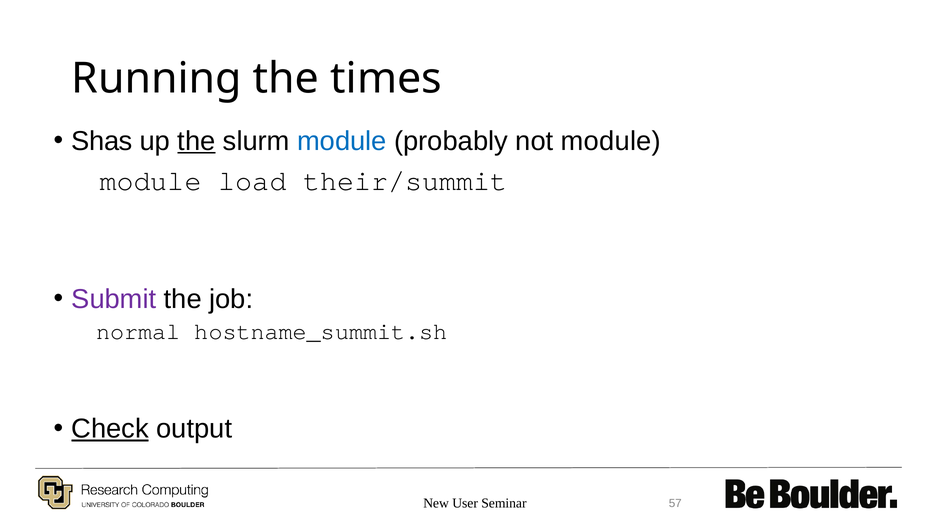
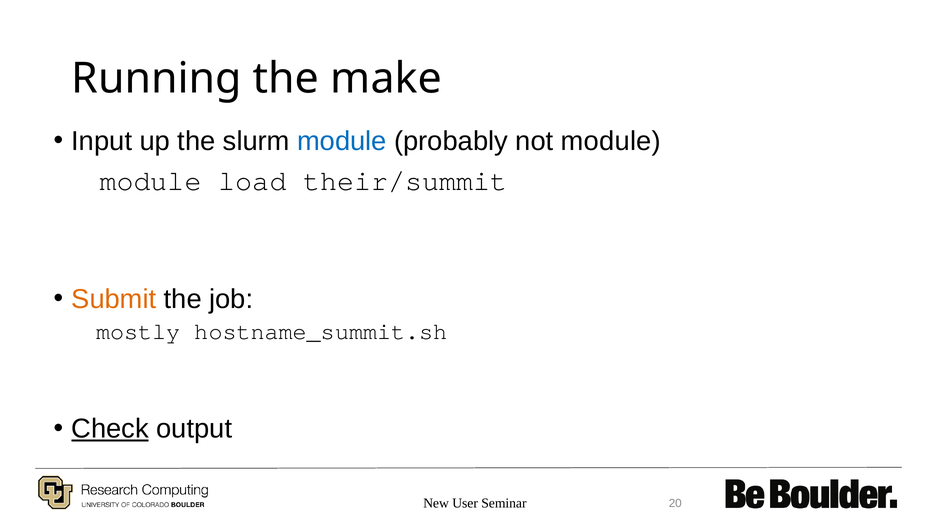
times: times -> make
Shas: Shas -> Input
the at (196, 141) underline: present -> none
Submit colour: purple -> orange
normal: normal -> mostly
57: 57 -> 20
